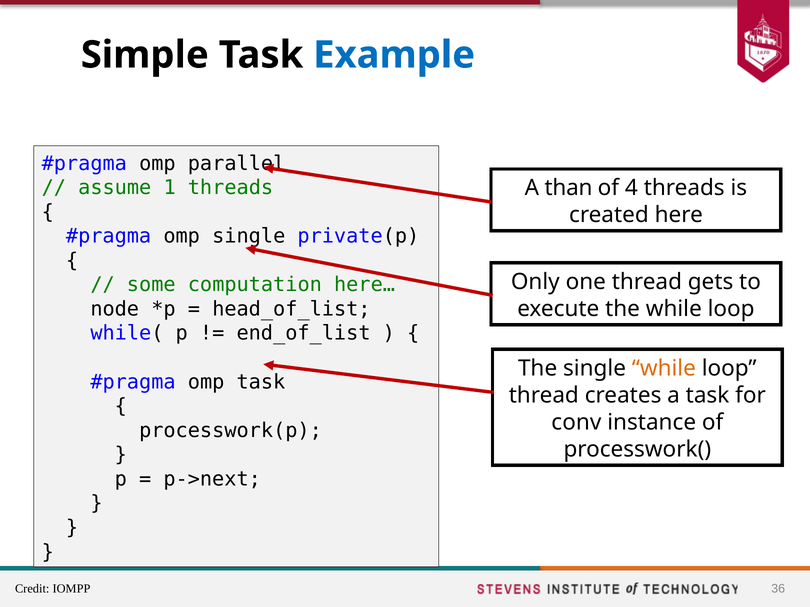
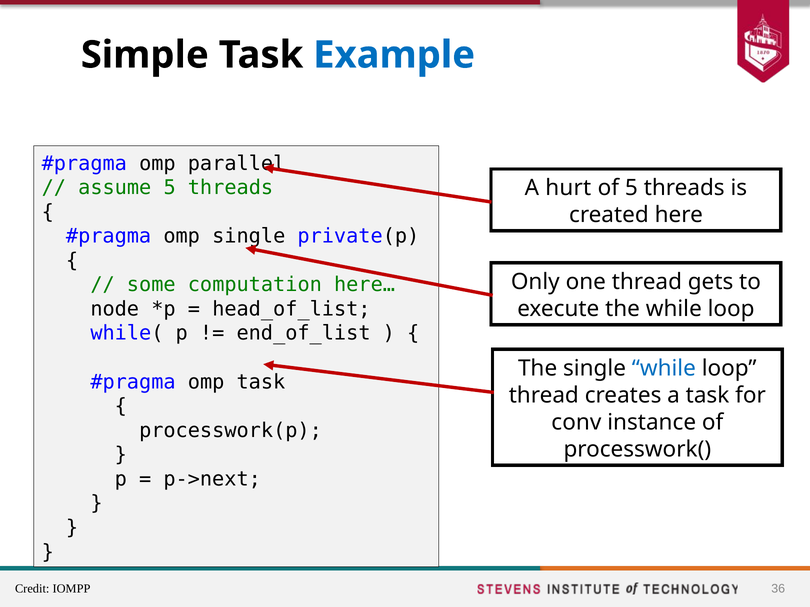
assume 1: 1 -> 5
than: than -> hurt
of 4: 4 -> 5
while at (664, 369) colour: orange -> blue
